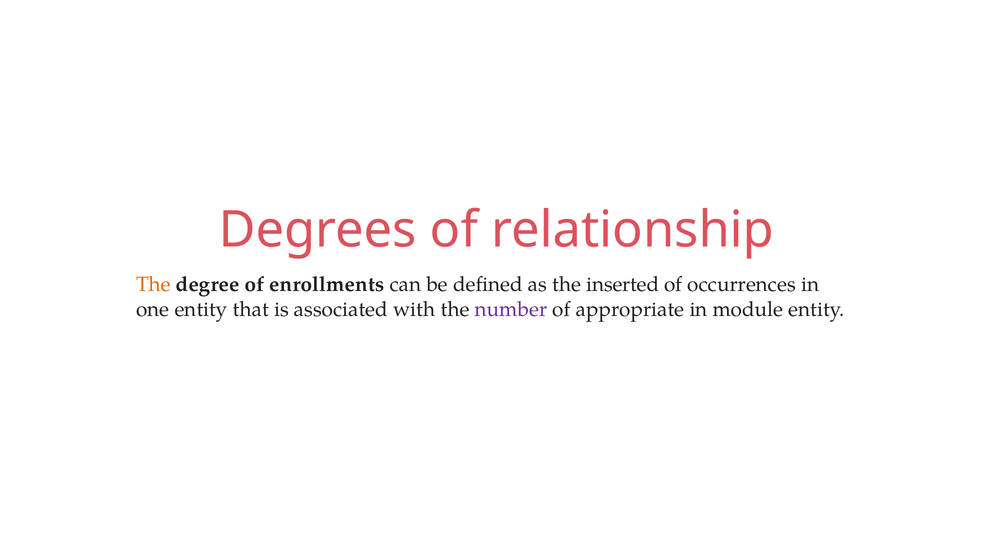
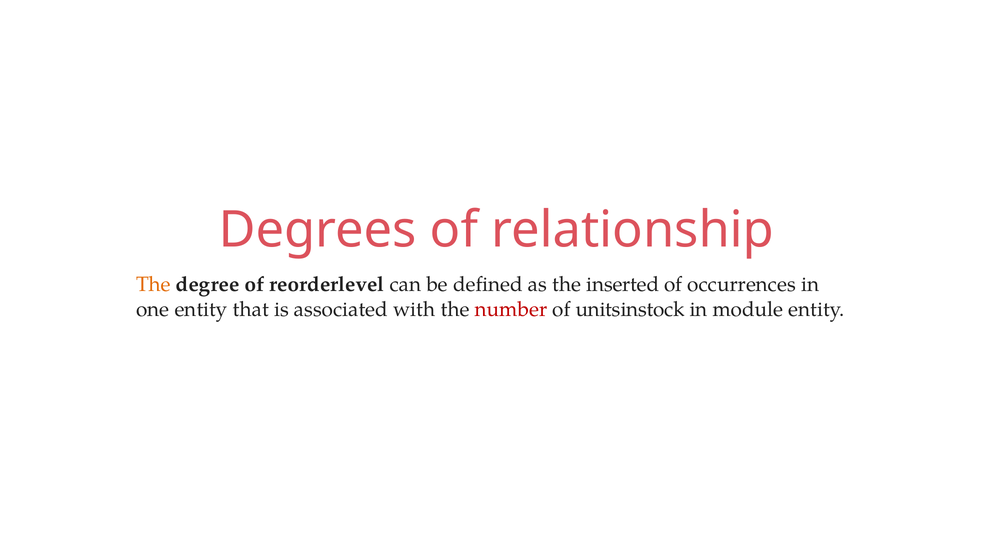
enrollments: enrollments -> reorderlevel
number colour: purple -> red
appropriate: appropriate -> unitsinstock
